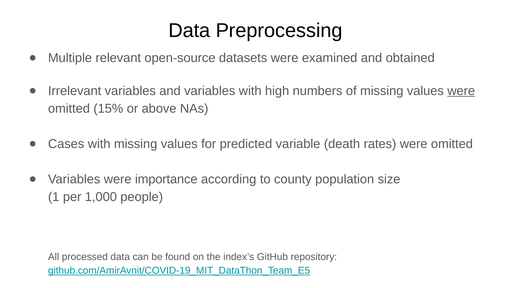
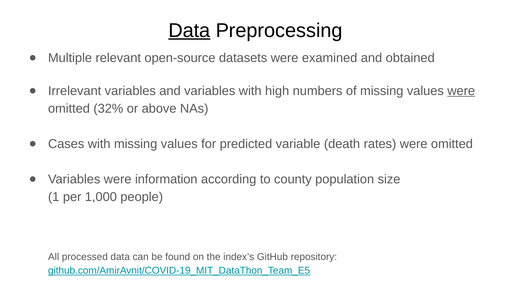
Data at (189, 30) underline: none -> present
15%: 15% -> 32%
importance: importance -> information
